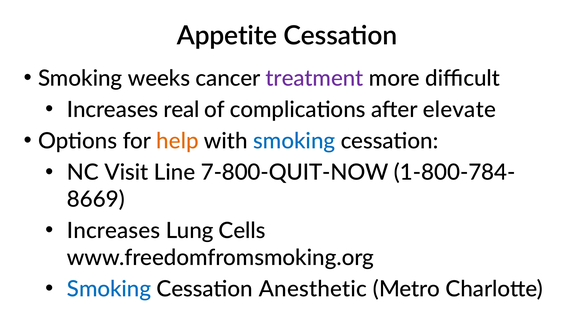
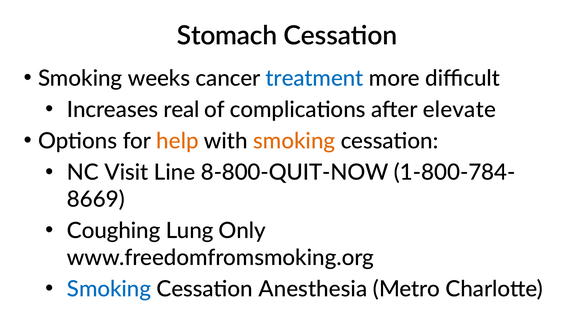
Appetite: Appetite -> Stomach
treatment colour: purple -> blue
smoking at (294, 141) colour: blue -> orange
7-800-QUIT-NOW: 7-800-QUIT-NOW -> 8-800-QUIT-NOW
Increases at (114, 231): Increases -> Coughing
Cells: Cells -> Only
Anesthetic: Anesthetic -> Anesthesia
